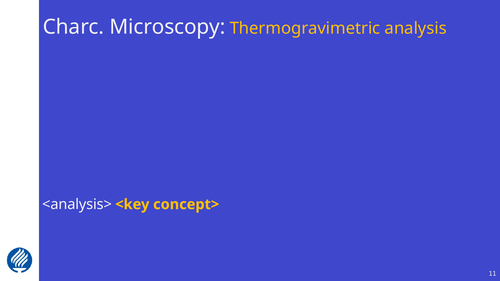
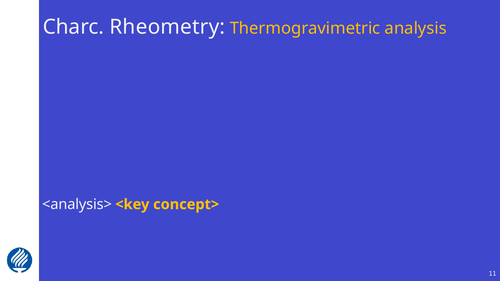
Microscopy: Microscopy -> Rheometry
